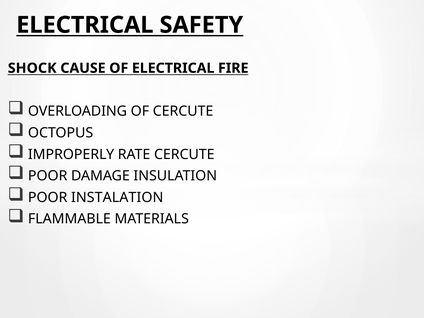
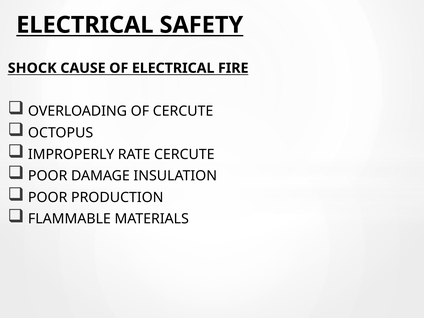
INSTALATION: INSTALATION -> PRODUCTION
